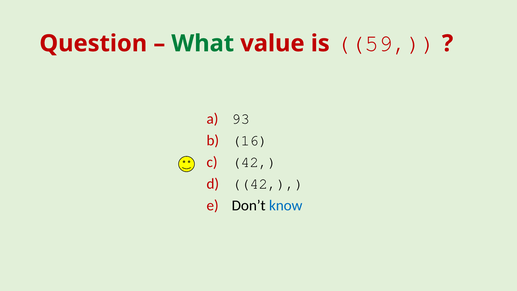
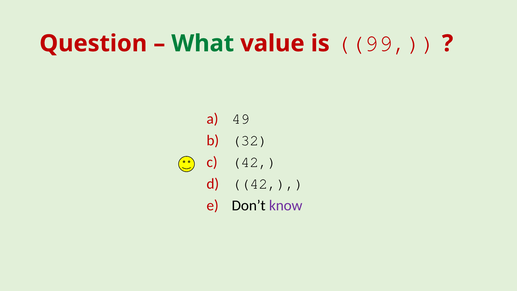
59: 59 -> 99
93: 93 -> 49
16: 16 -> 32
know colour: blue -> purple
